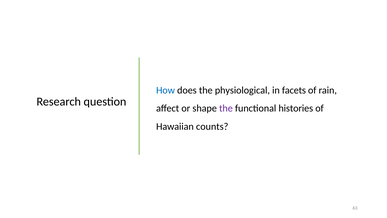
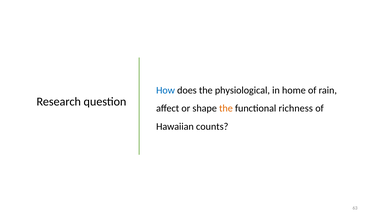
facets: facets -> home
the at (226, 108) colour: purple -> orange
histories: histories -> richness
